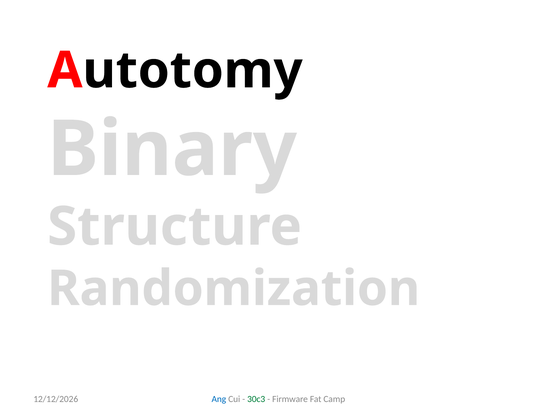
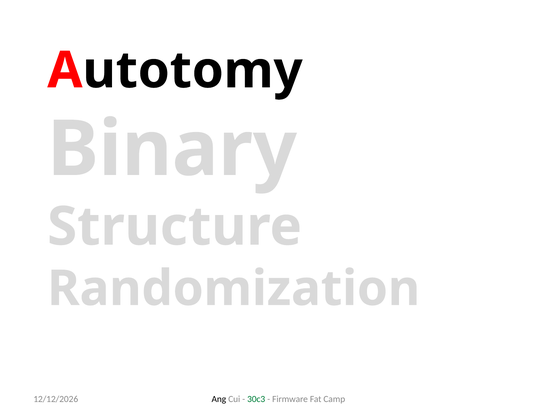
Ang colour: blue -> black
